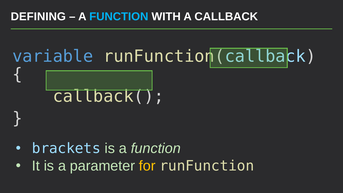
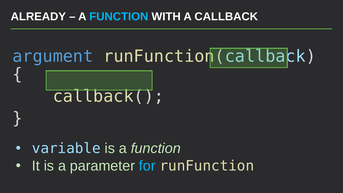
DEFINING: DEFINING -> ALREADY
variable: variable -> argument
brackets: brackets -> variable
for colour: yellow -> light blue
